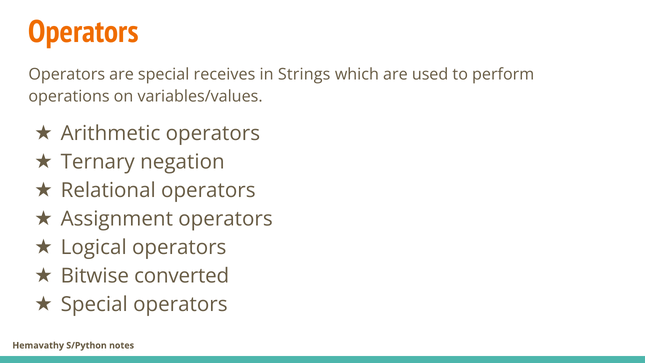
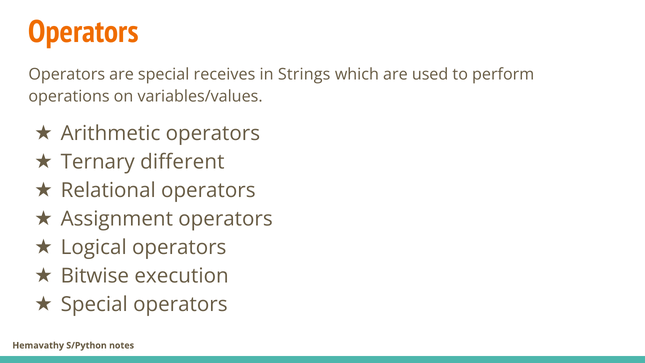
negation: negation -> different
converted: converted -> execution
